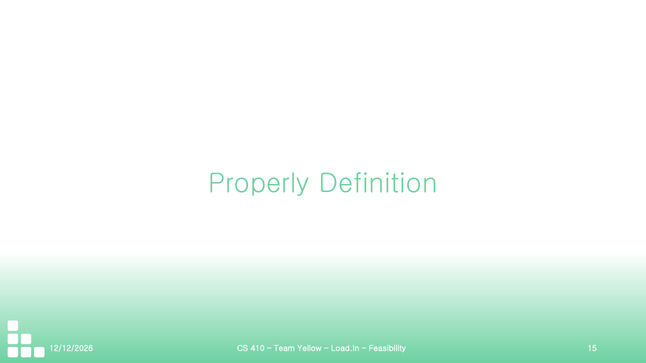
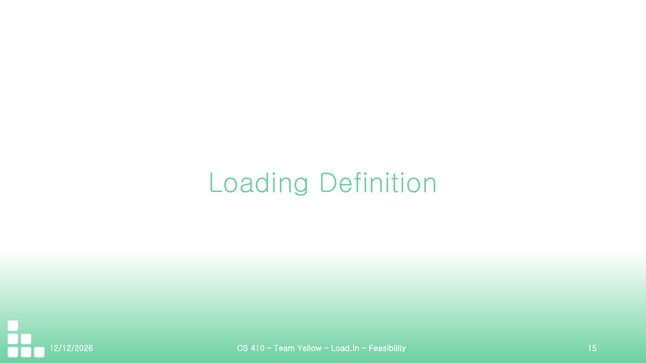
Properly: Properly -> Loading
